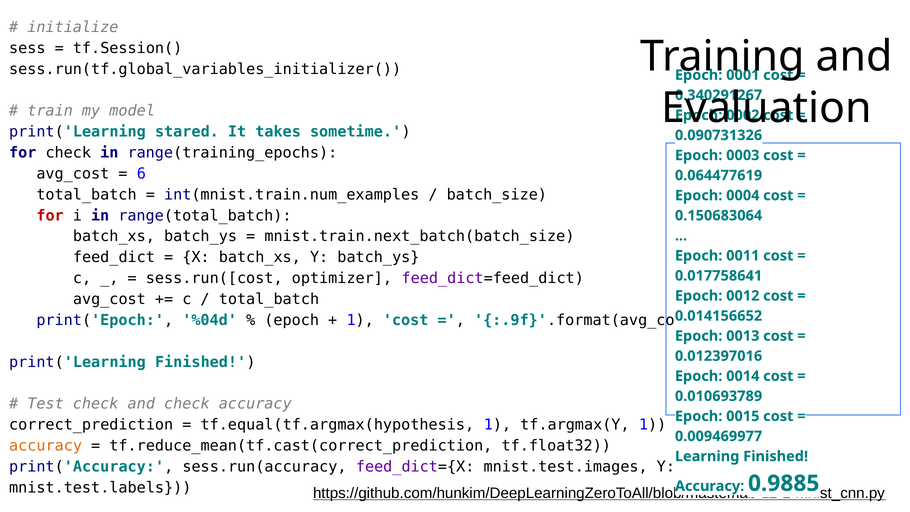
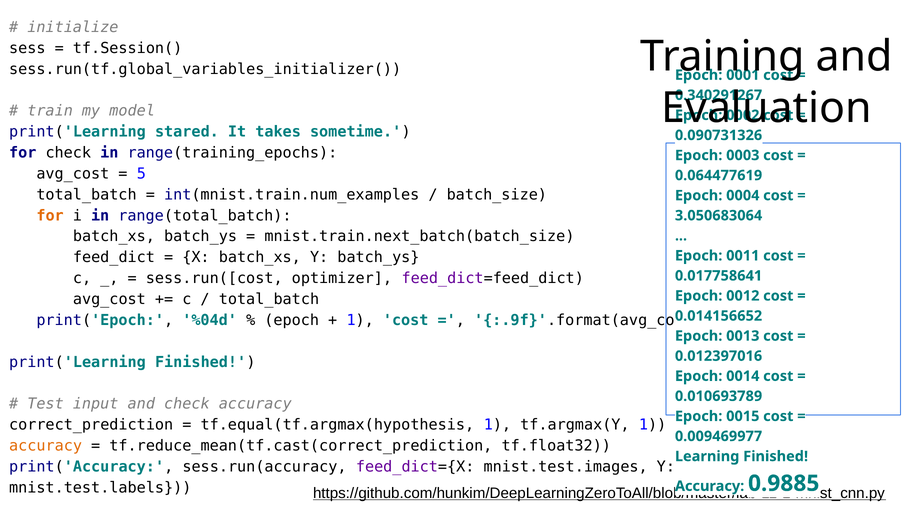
6: 6 -> 5
for at (50, 215) colour: red -> orange
0.150683064: 0.150683064 -> 3.050683064
Test check: check -> input
